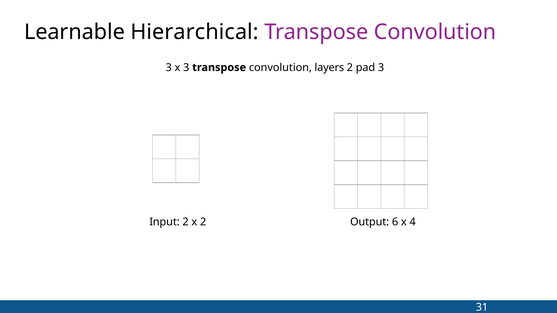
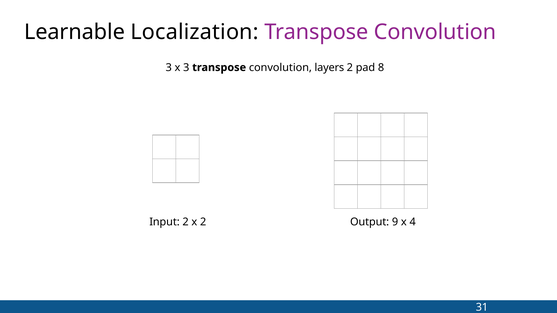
Hierarchical: Hierarchical -> Localization
pad 3: 3 -> 8
6: 6 -> 9
